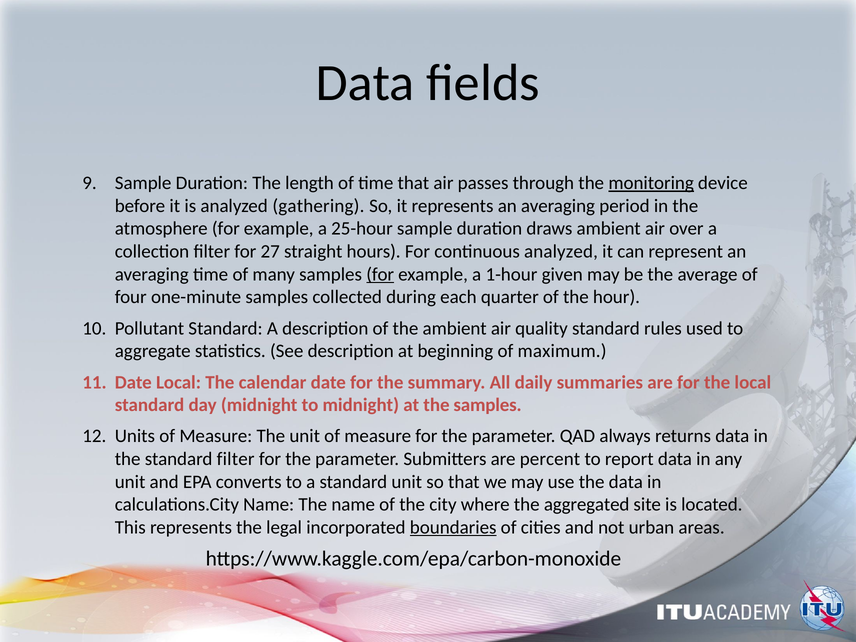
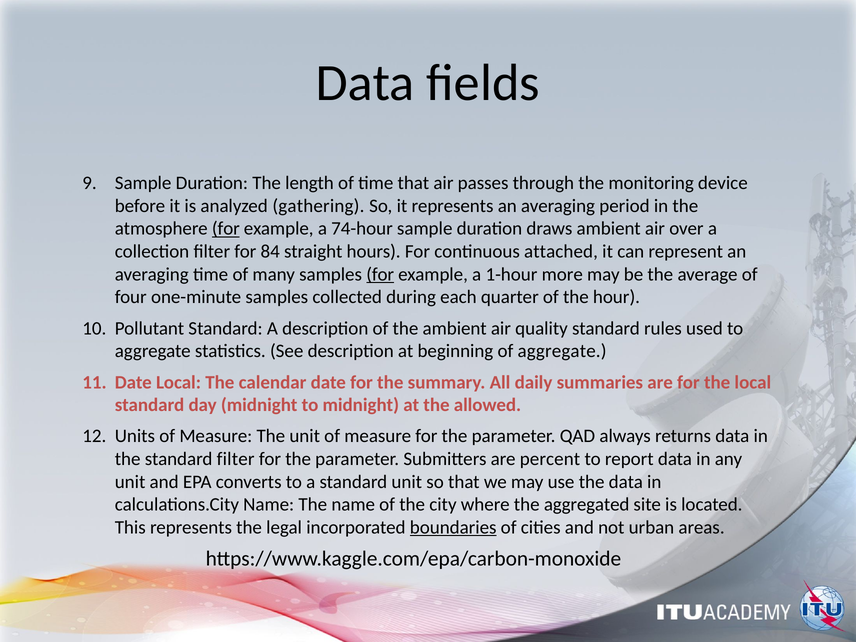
monitoring underline: present -> none
for at (226, 229) underline: none -> present
25-hour: 25-hour -> 74-hour
27: 27 -> 84
continuous analyzed: analyzed -> attached
given: given -> more
of maximum: maximum -> aggregate
the samples: samples -> allowed
